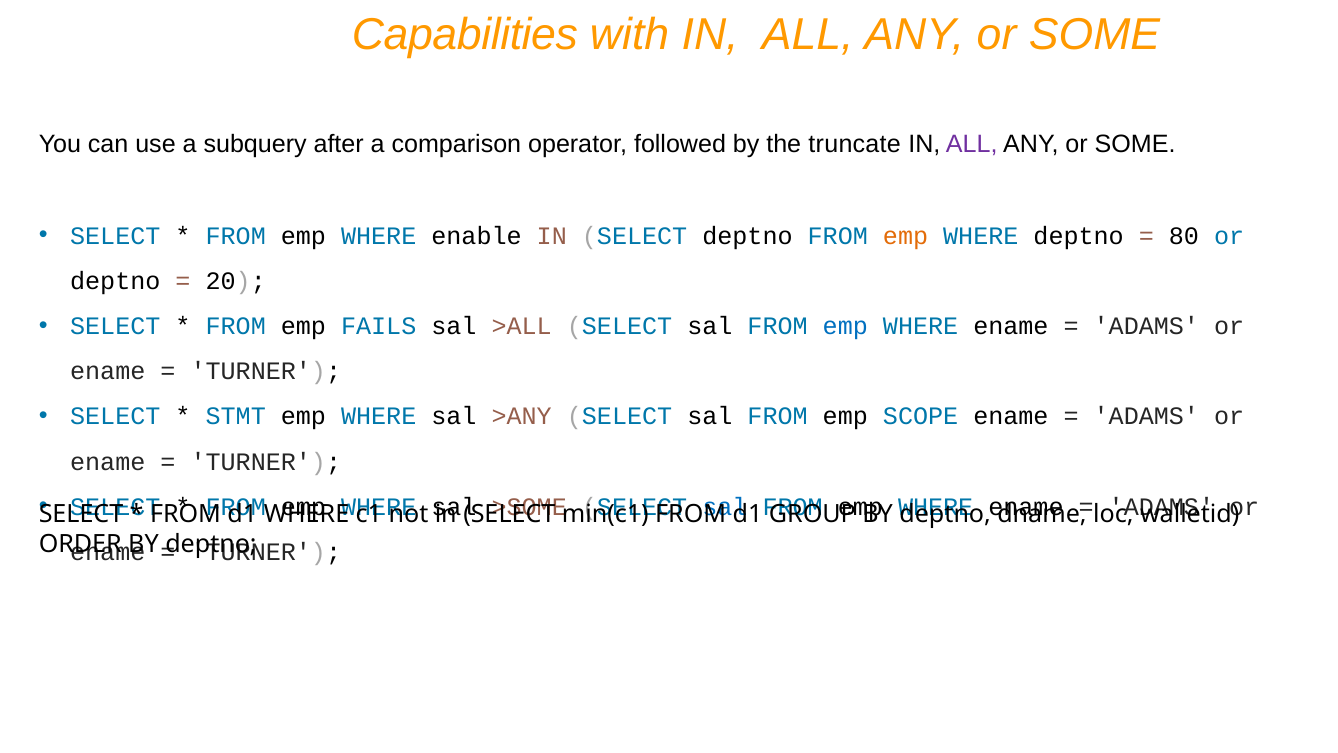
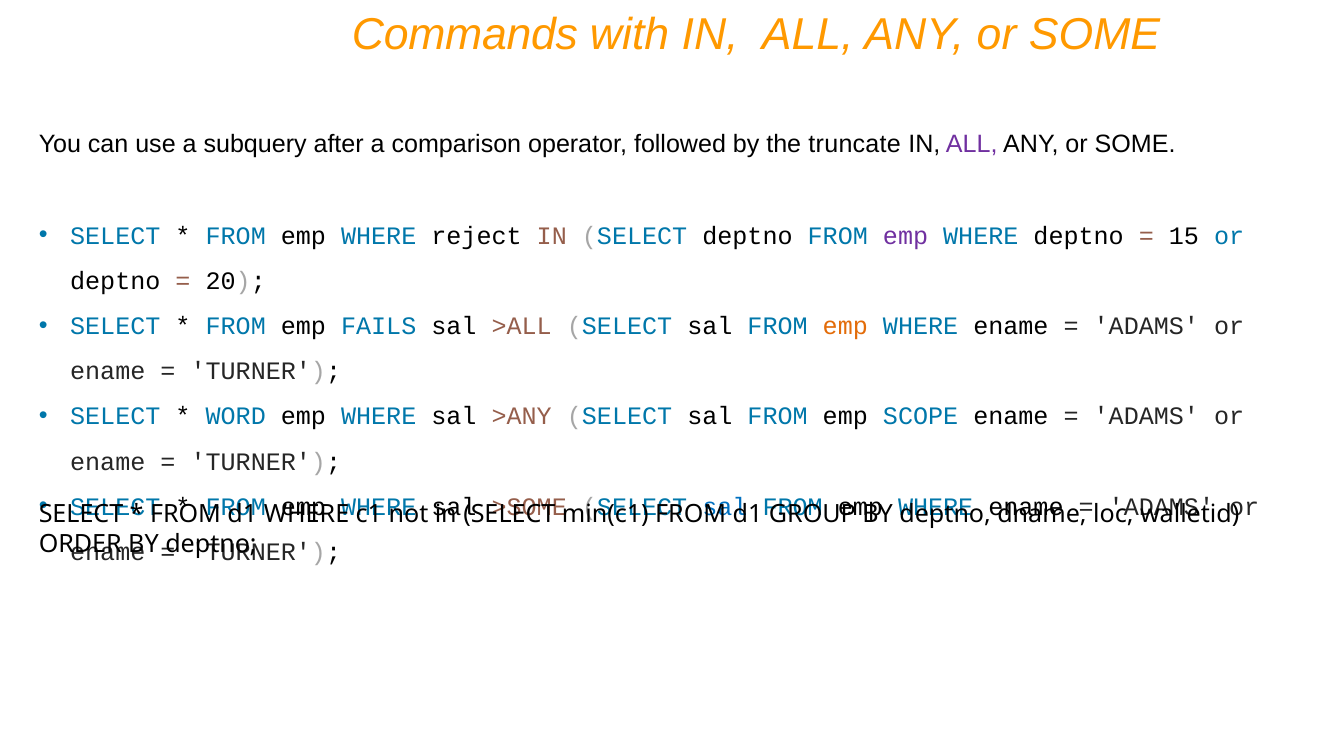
Capabilities: Capabilities -> Commands
enable: enable -> reject
emp at (906, 236) colour: orange -> purple
80: 80 -> 15
emp at (845, 326) colour: blue -> orange
STMT: STMT -> WORD
